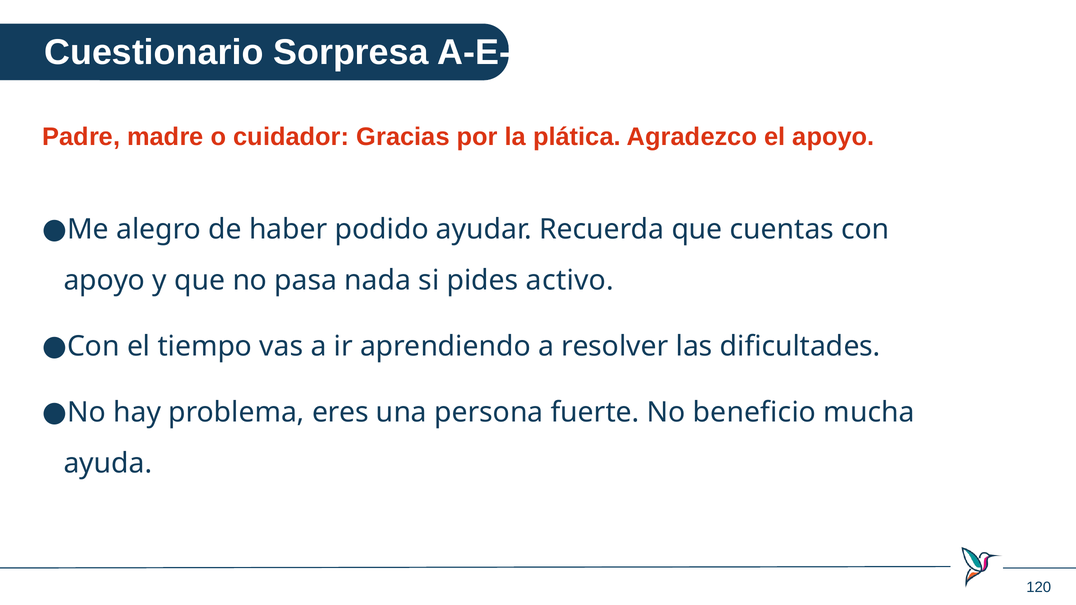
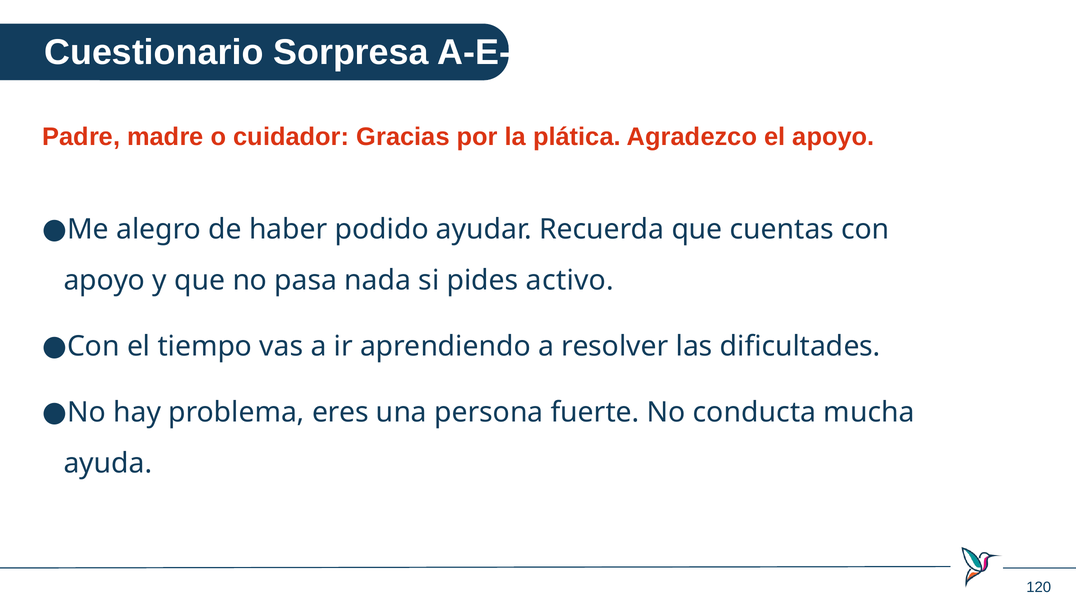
beneficio: beneficio -> conducta
